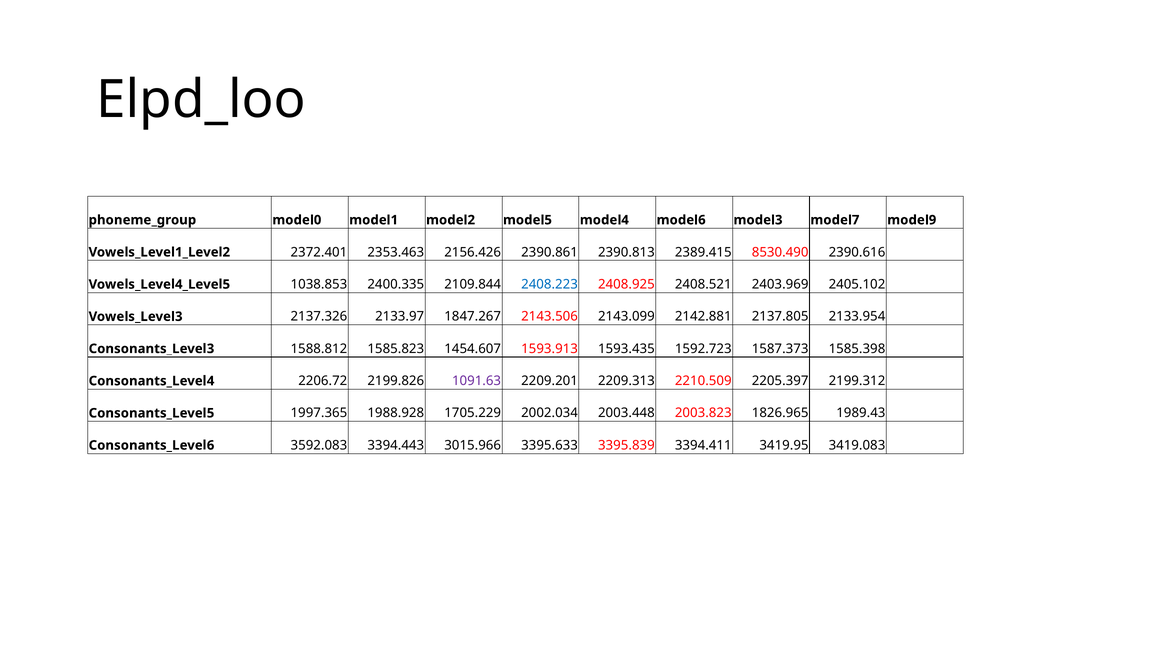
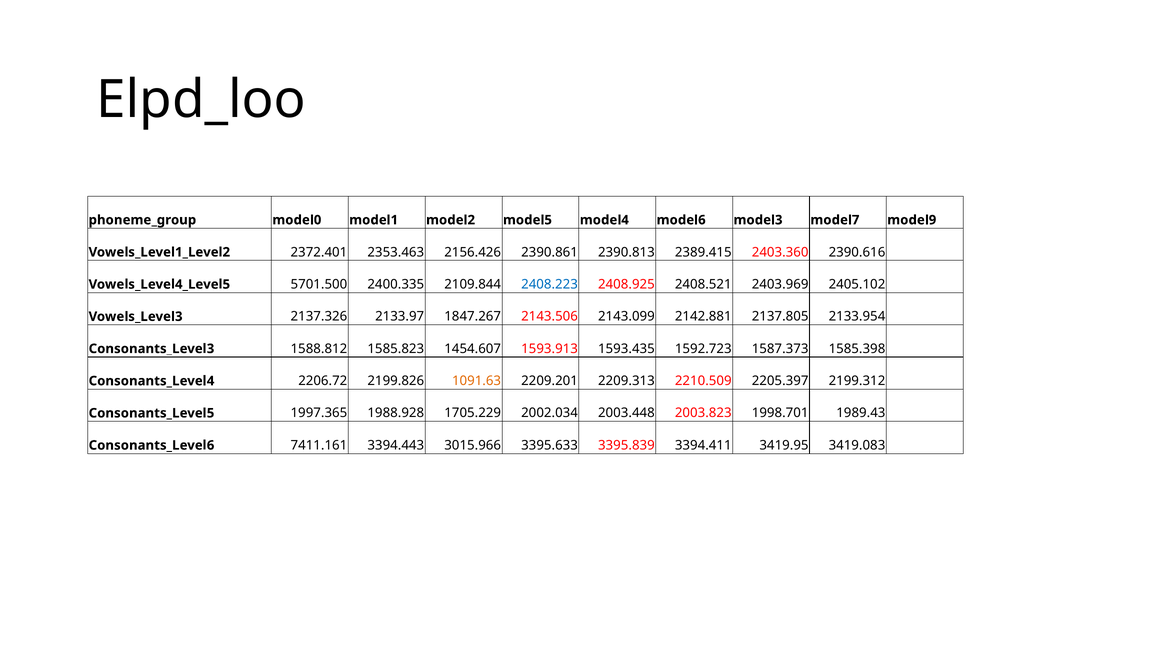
8530.490: 8530.490 -> 2403.360
1038.853: 1038.853 -> 5701.500
1091.63 colour: purple -> orange
1826.965: 1826.965 -> 1998.701
3592.083: 3592.083 -> 7411.161
